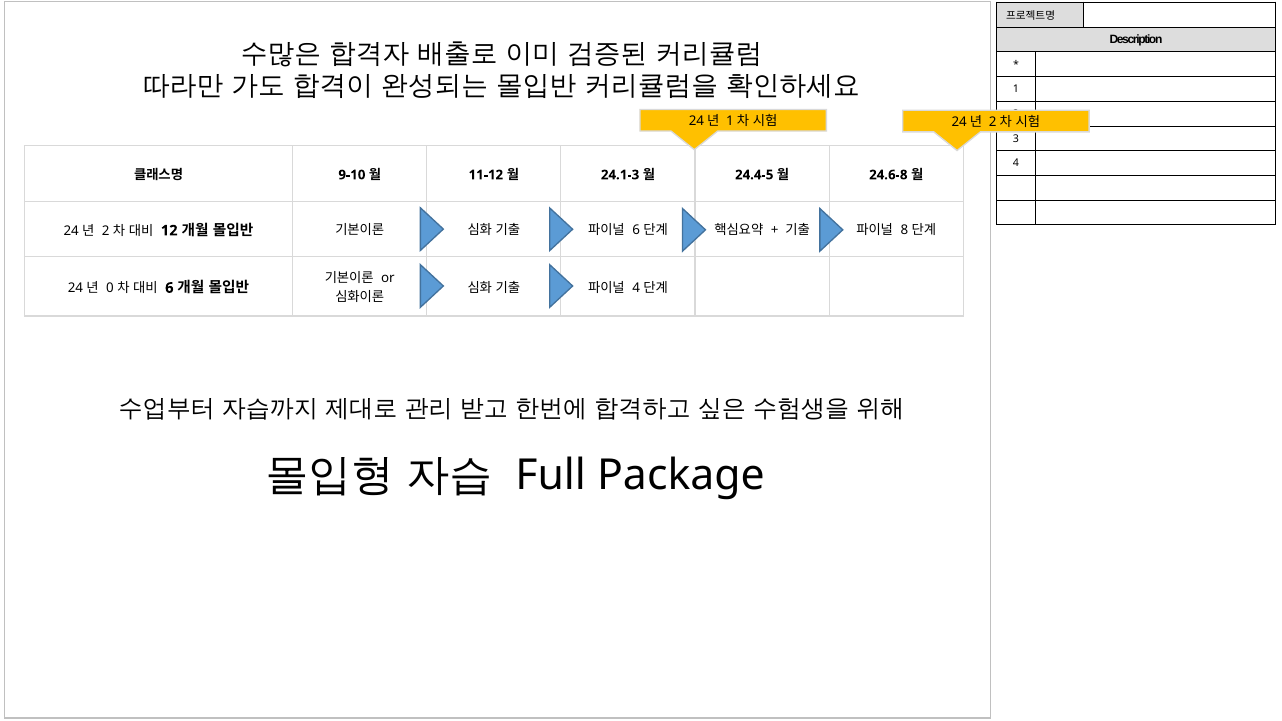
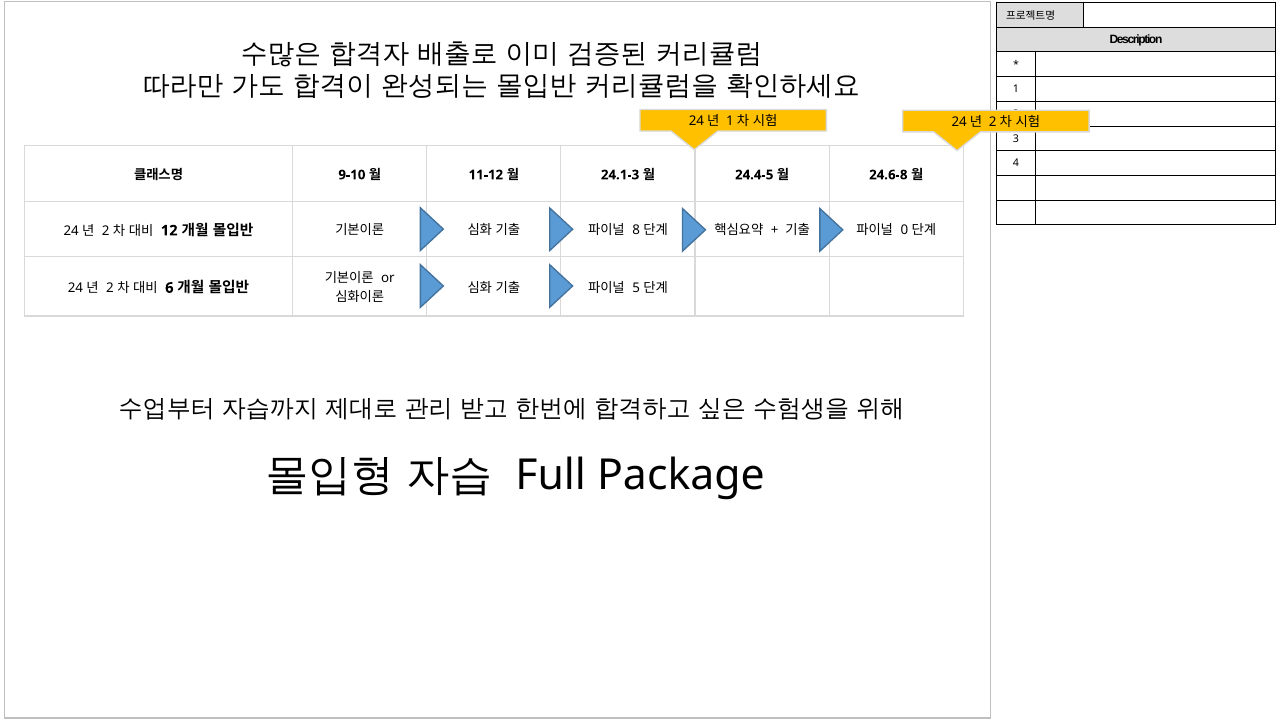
6 at (636, 230): 6 -> 8
8: 8 -> 0
4 at (636, 288): 4 -> 5
0 at (110, 288): 0 -> 2
